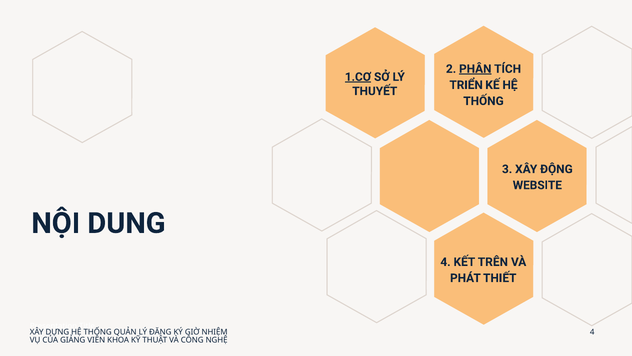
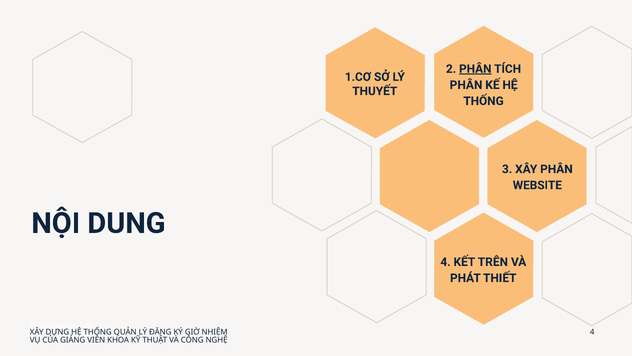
1.CƠ underline: present -> none
TRIỂN at (466, 85): TRIỂN -> PHÂN
XÂY ĐỘNG: ĐỘNG -> PHÂN
